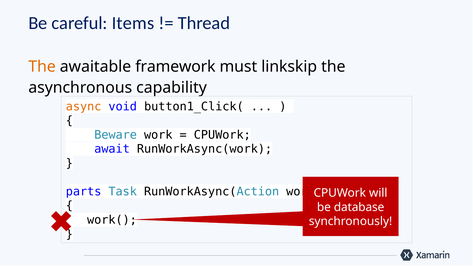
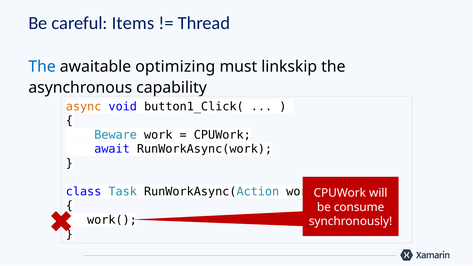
The at (42, 67) colour: orange -> blue
framework: framework -> optimizing
parts: parts -> class
database: database -> consume
